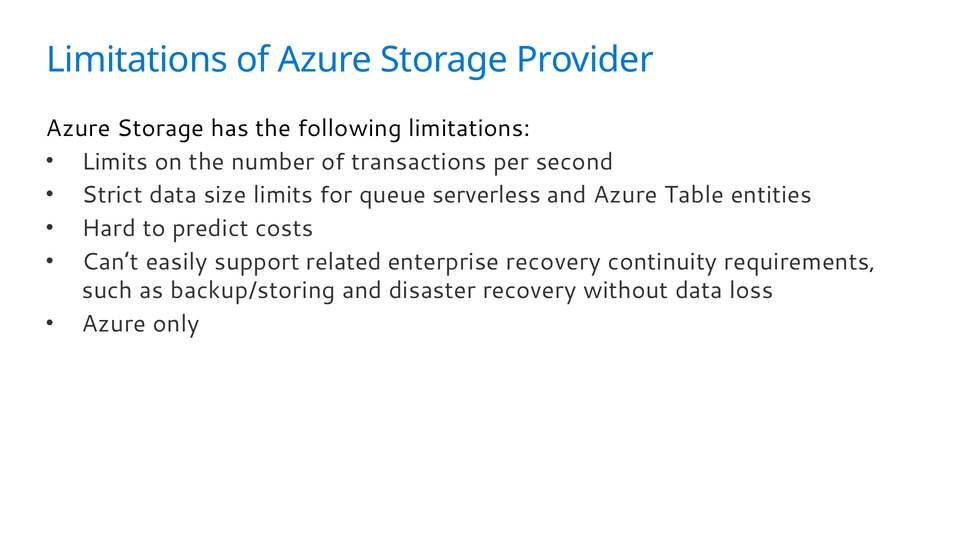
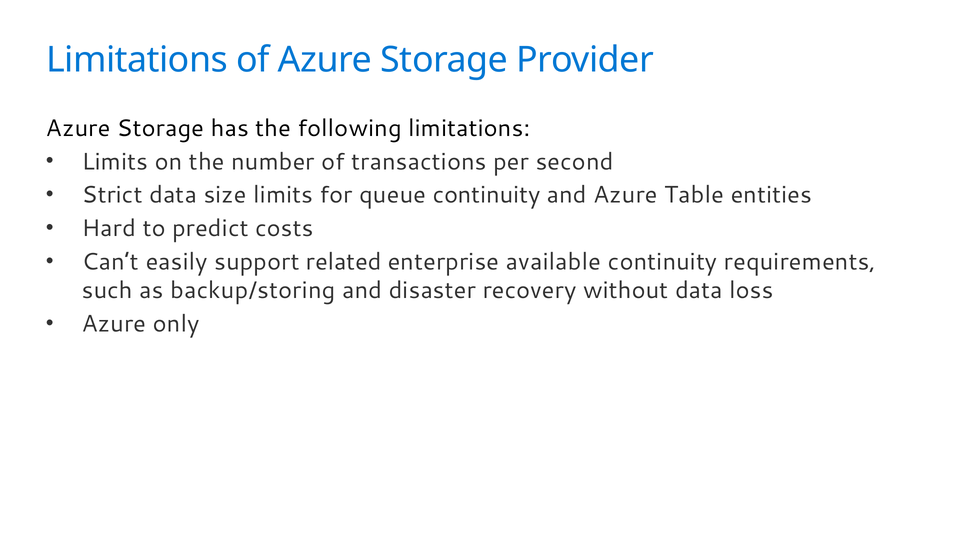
queue serverless: serverless -> continuity
enterprise recovery: recovery -> available
